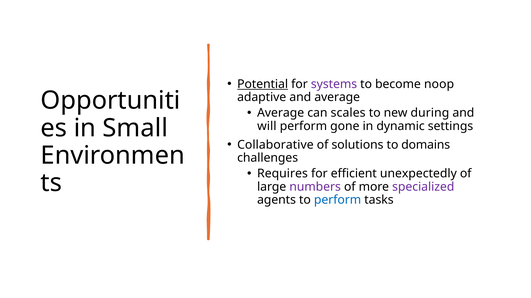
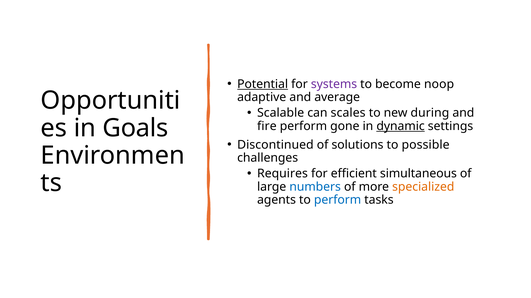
Average at (281, 113): Average -> Scalable
Small: Small -> Goals
will: will -> fire
dynamic underline: none -> present
Collaborative: Collaborative -> Discontinued
domains: domains -> possible
unexpectedly: unexpectedly -> simultaneous
numbers colour: purple -> blue
specialized colour: purple -> orange
